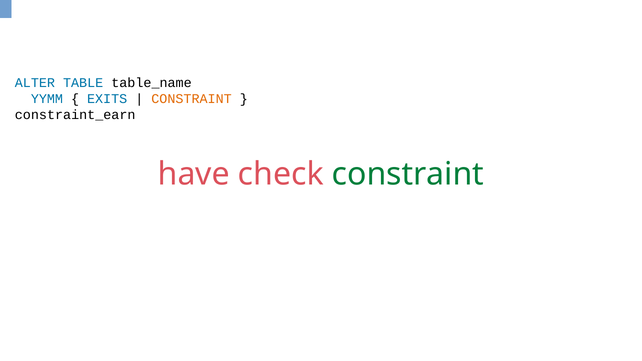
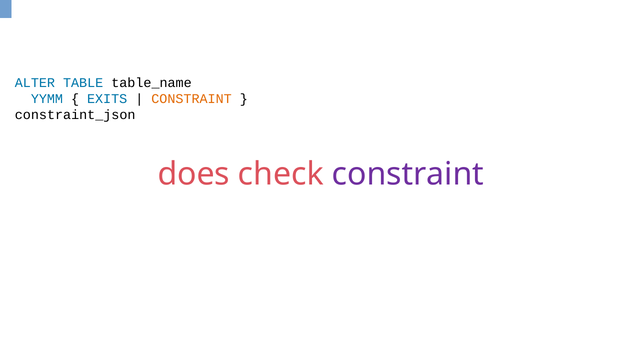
constraint_earn: constraint_earn -> constraint_json
have: have -> does
constraint at (408, 174) colour: green -> purple
